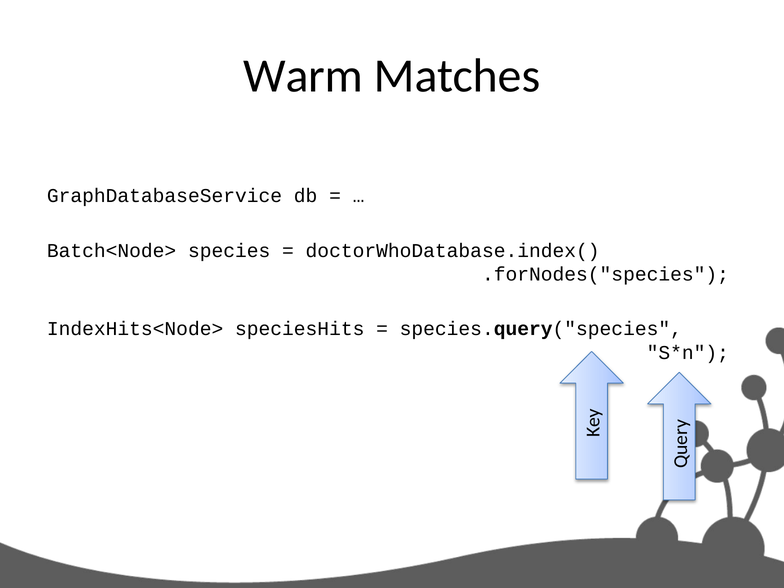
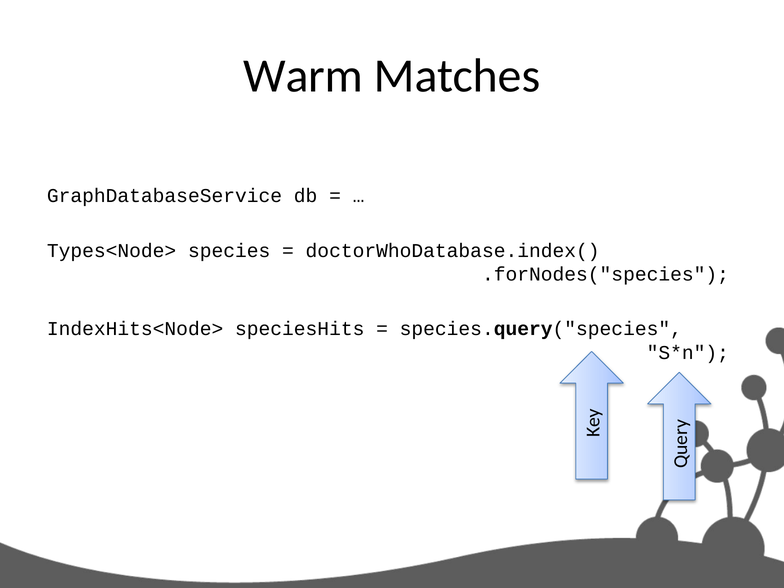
Batch<Node>: Batch<Node> -> Types<Node>
